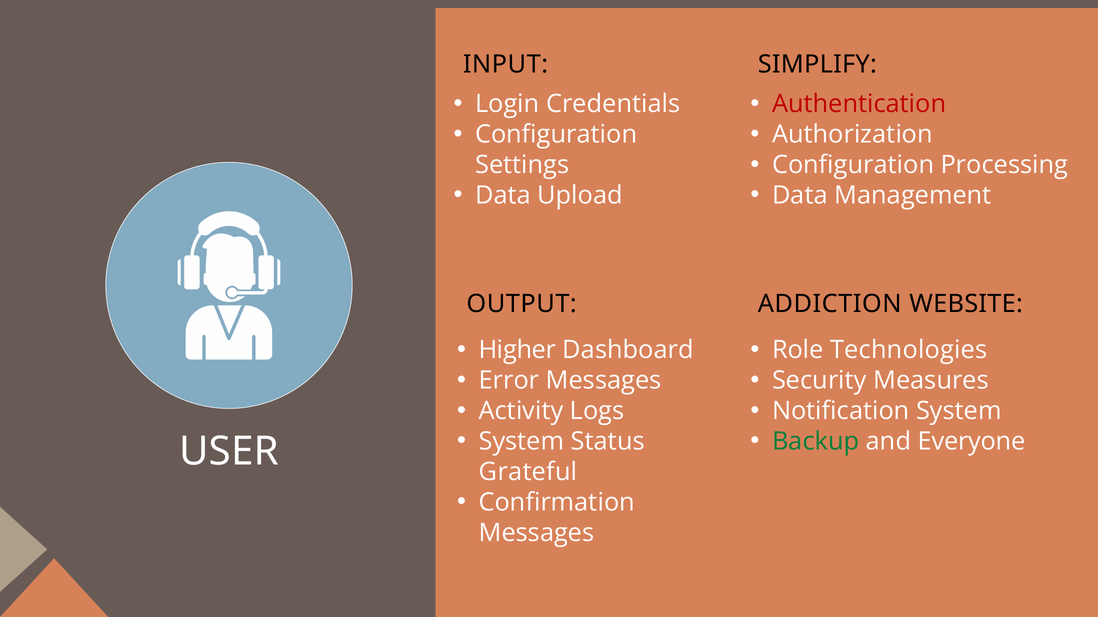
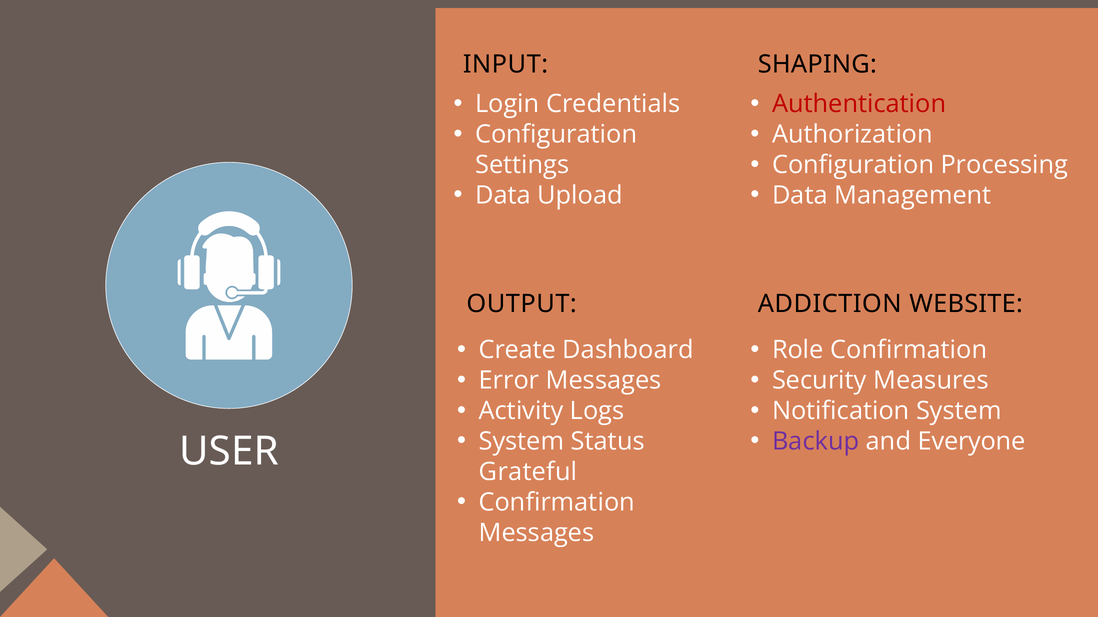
SIMPLIFY: SIMPLIFY -> SHAPING
Higher: Higher -> Create
Role Technologies: Technologies -> Confirmation
Backup colour: green -> purple
